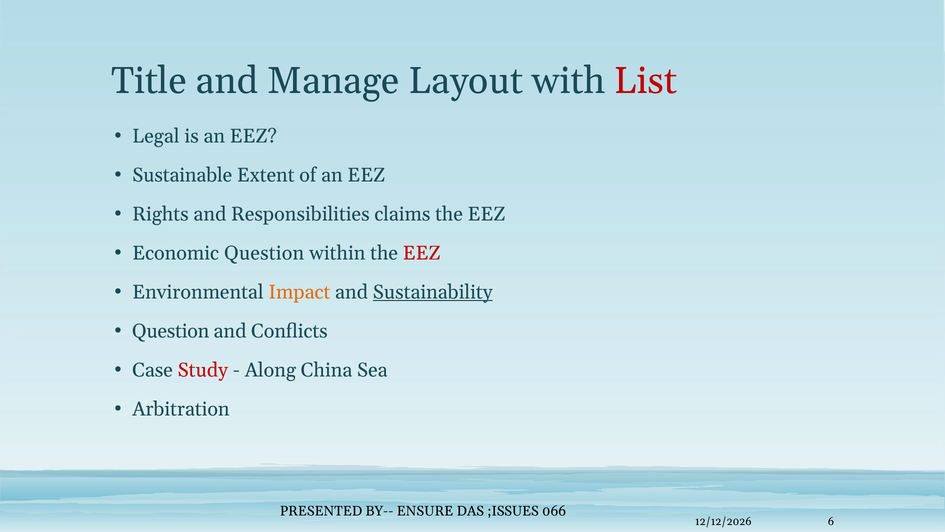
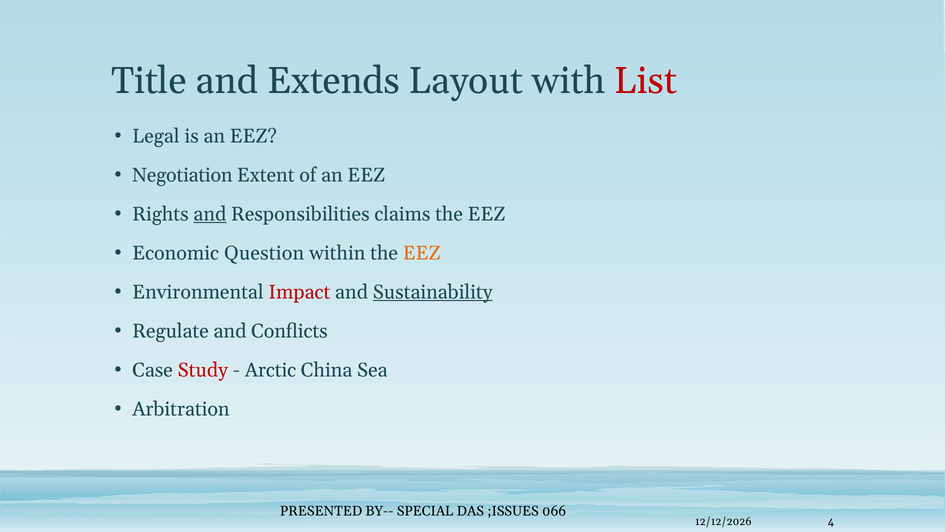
Manage: Manage -> Extends
Sustainable: Sustainable -> Negotiation
and at (210, 214) underline: none -> present
EEZ at (422, 253) colour: red -> orange
Impact colour: orange -> red
Question at (171, 331): Question -> Regulate
Along: Along -> Arctic
ENSURE: ENSURE -> SPECIAL
6: 6 -> 4
